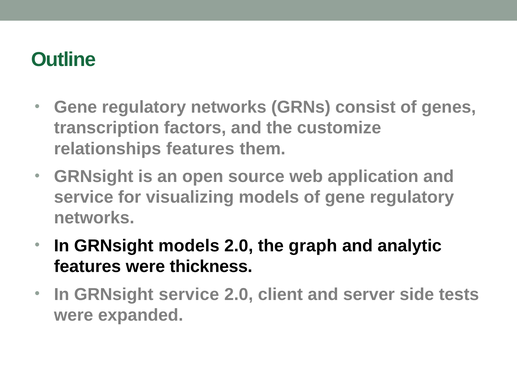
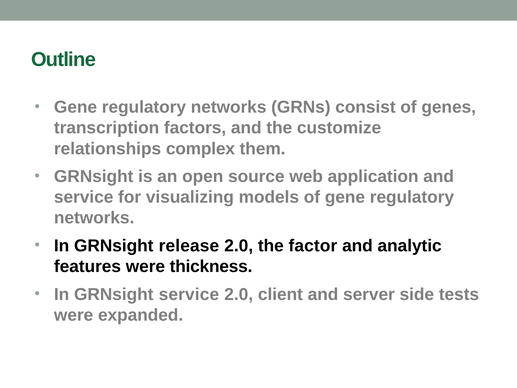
relationships features: features -> complex
GRNsight models: models -> release
graph: graph -> factor
